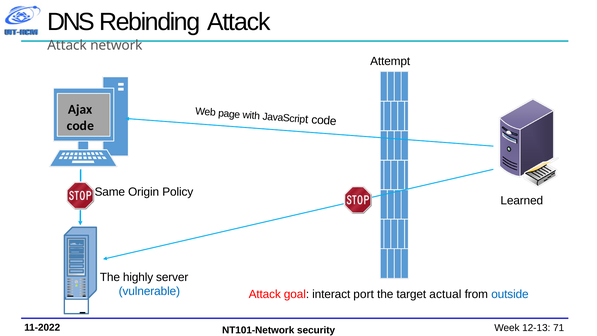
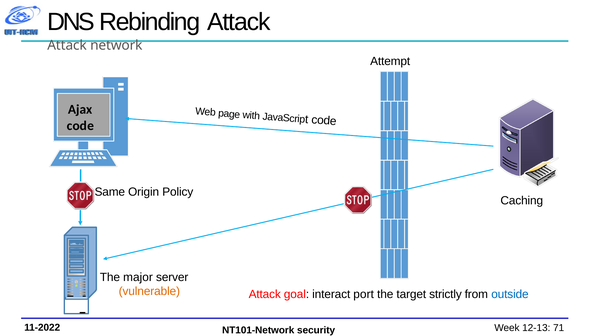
Learned: Learned -> Caching
highly: highly -> major
vulnerable colour: blue -> orange
actual: actual -> strictly
